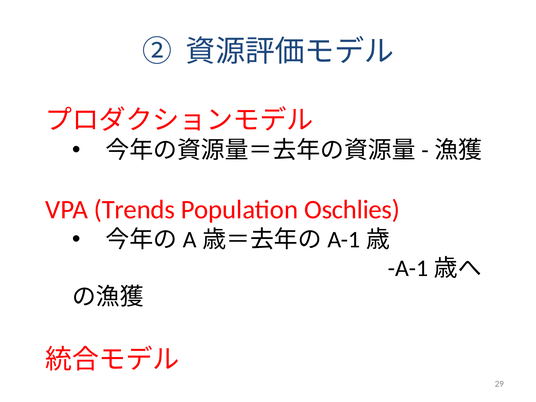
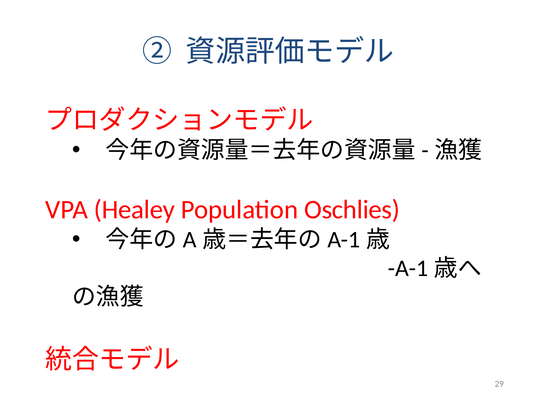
Trends: Trends -> Healey
